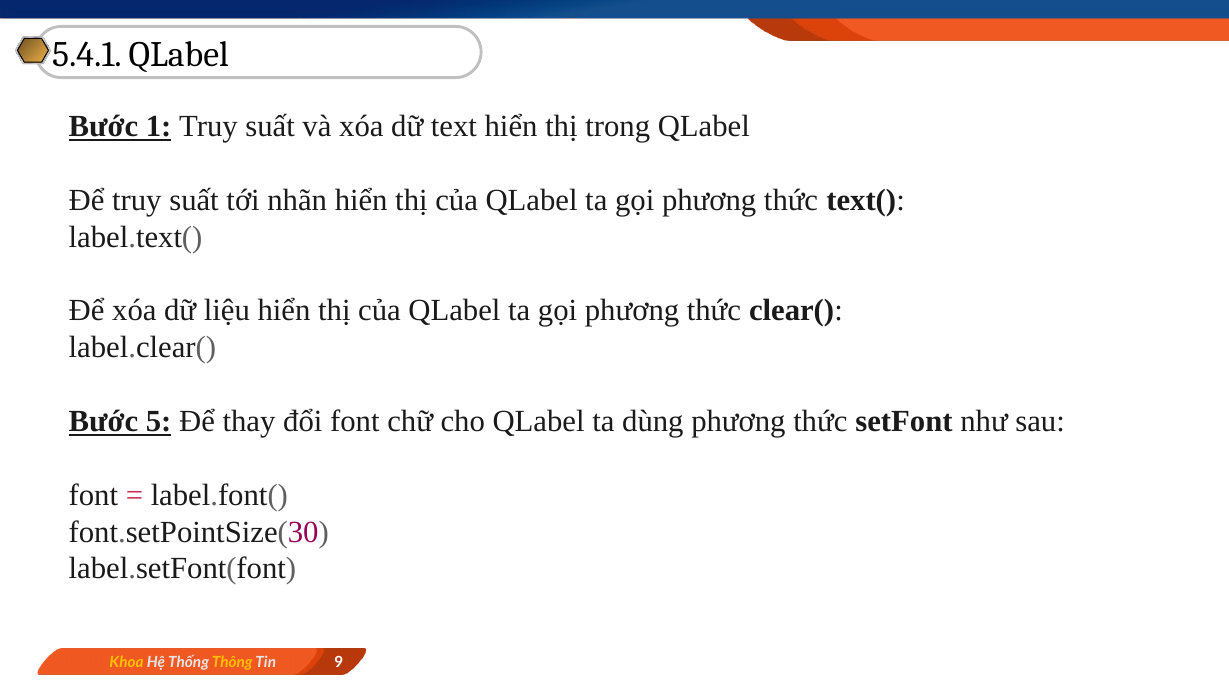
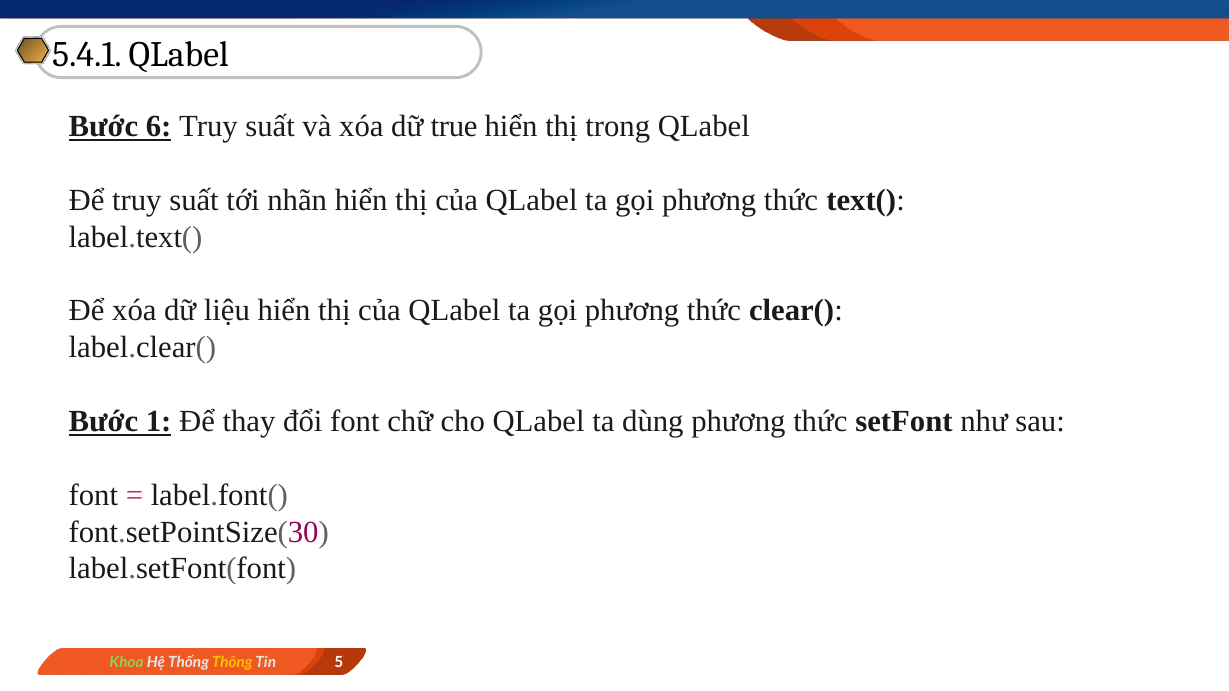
1: 1 -> 6
text: text -> true
5: 5 -> 1
Khoa colour: yellow -> light green
9: 9 -> 5
